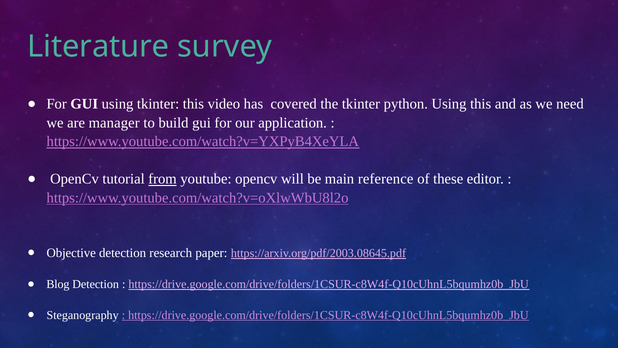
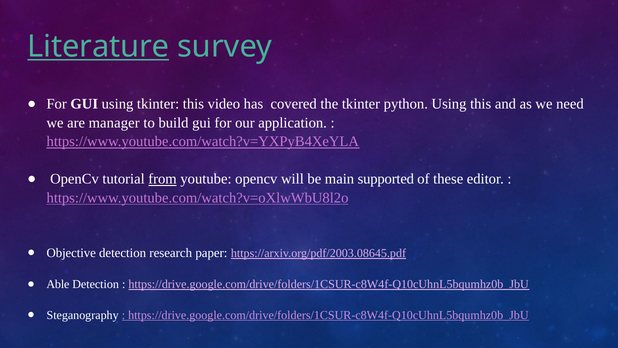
Literature underline: none -> present
reference: reference -> supported
Blog: Blog -> Able
